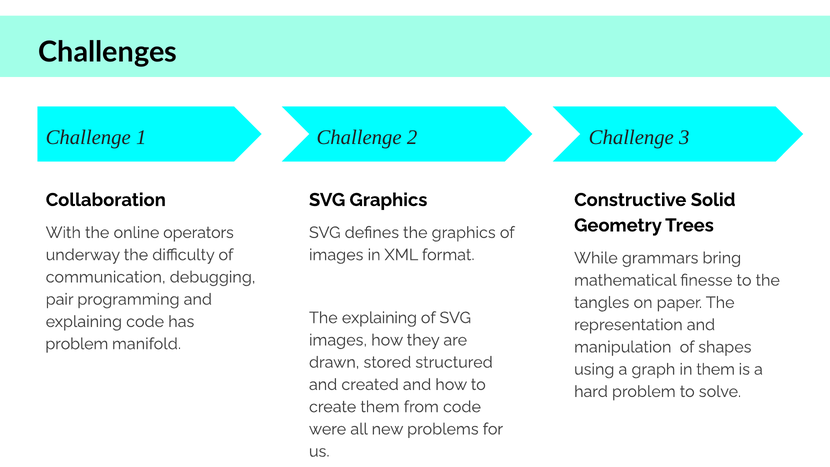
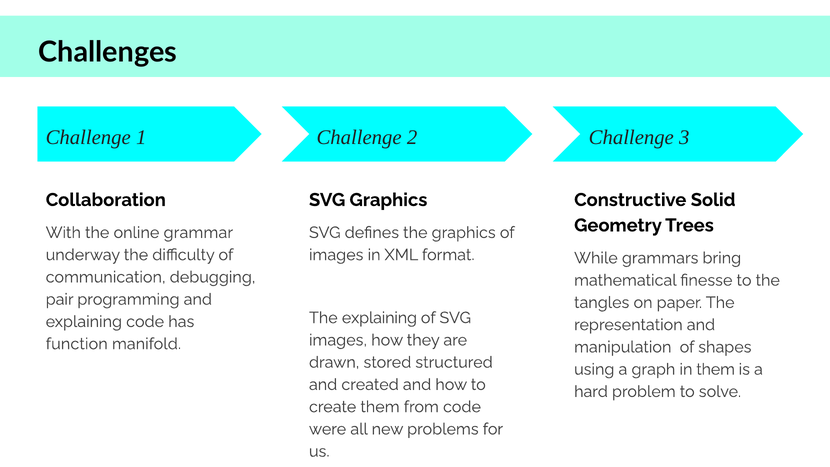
operators: operators -> grammar
problem at (77, 344): problem -> function
